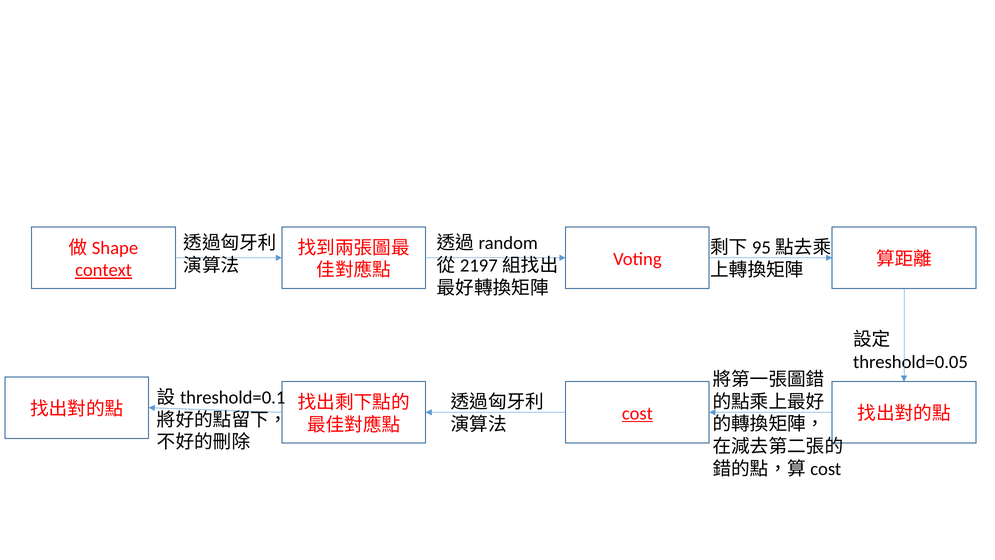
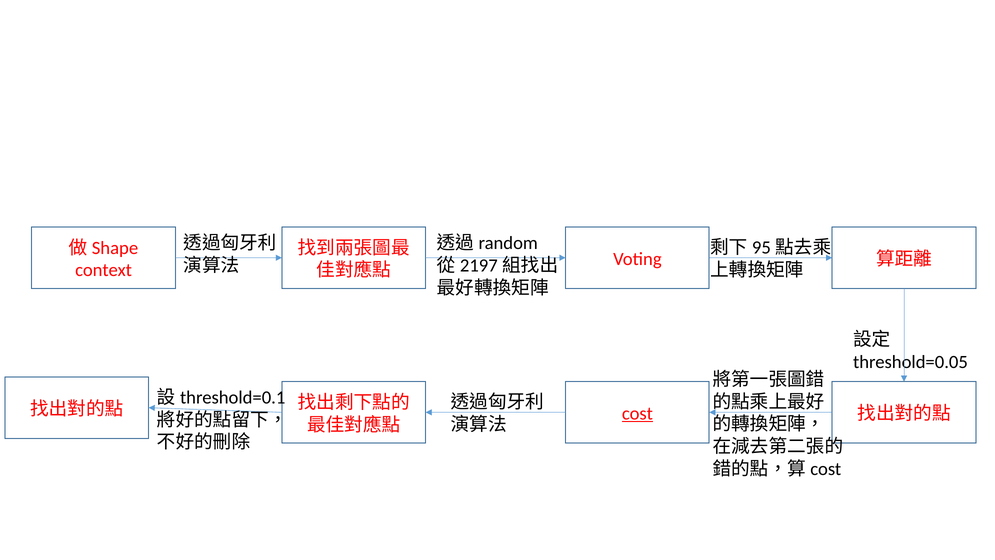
context underline: present -> none
